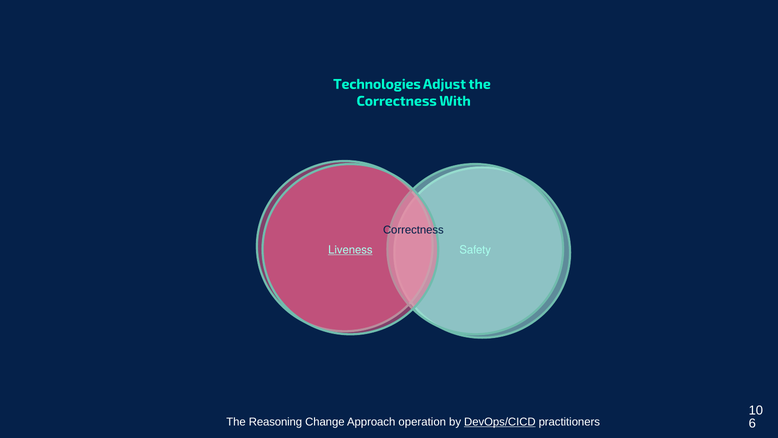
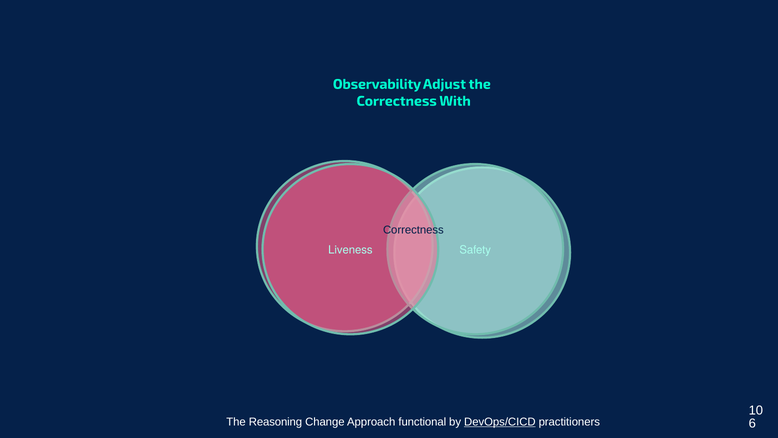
Technologies: Technologies -> Observability
Liveness underline: present -> none
operation: operation -> functional
